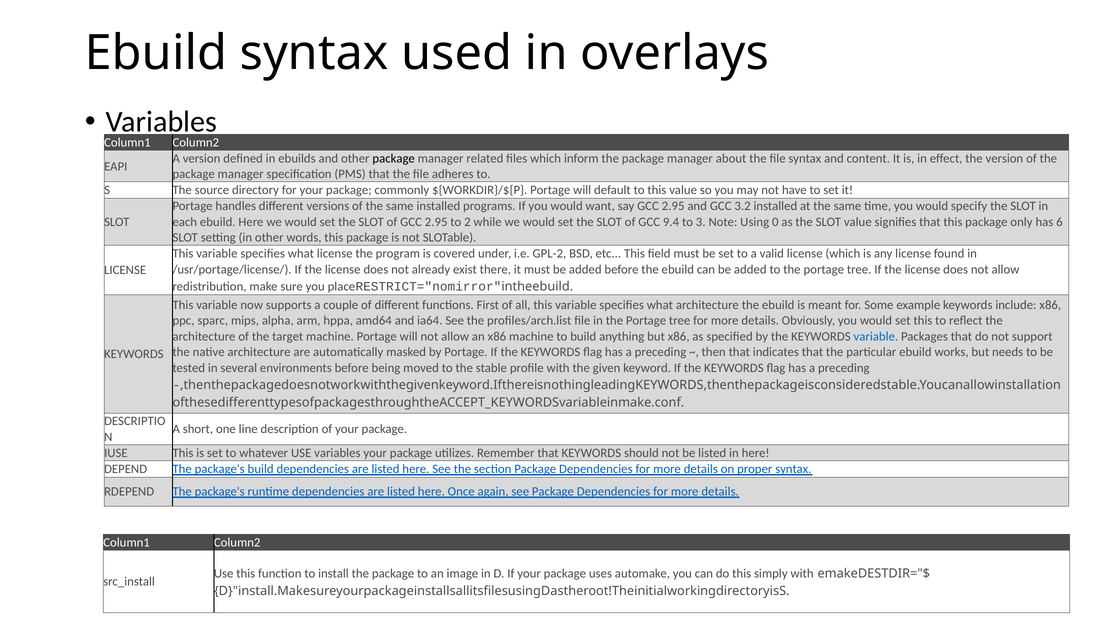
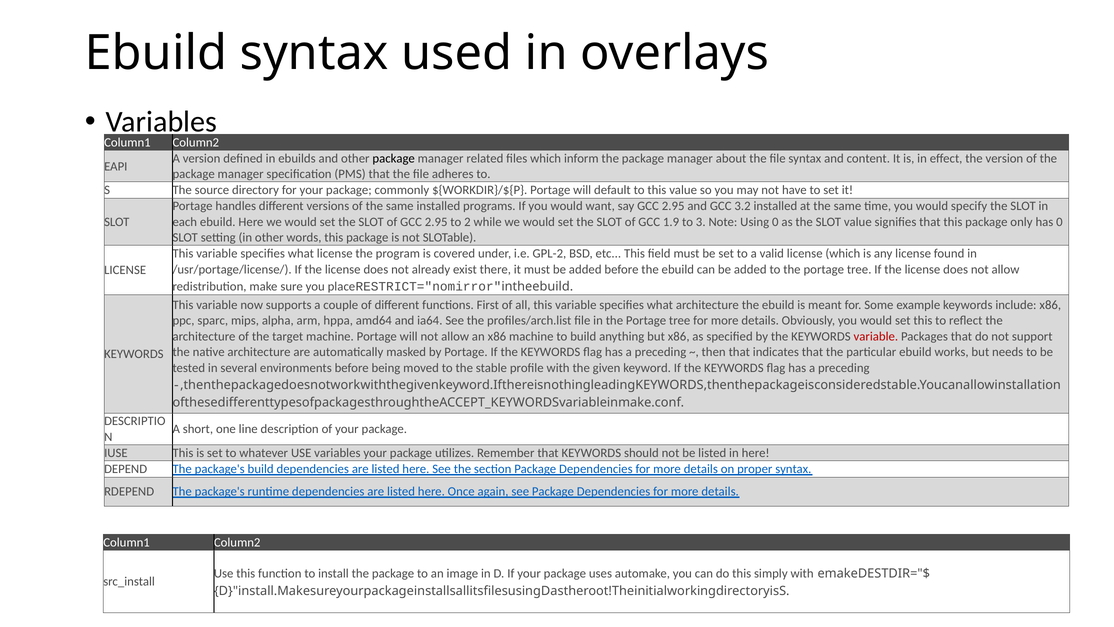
9.4: 9.4 -> 1.9
has 6: 6 -> 0
variable at (876, 336) colour: blue -> red
